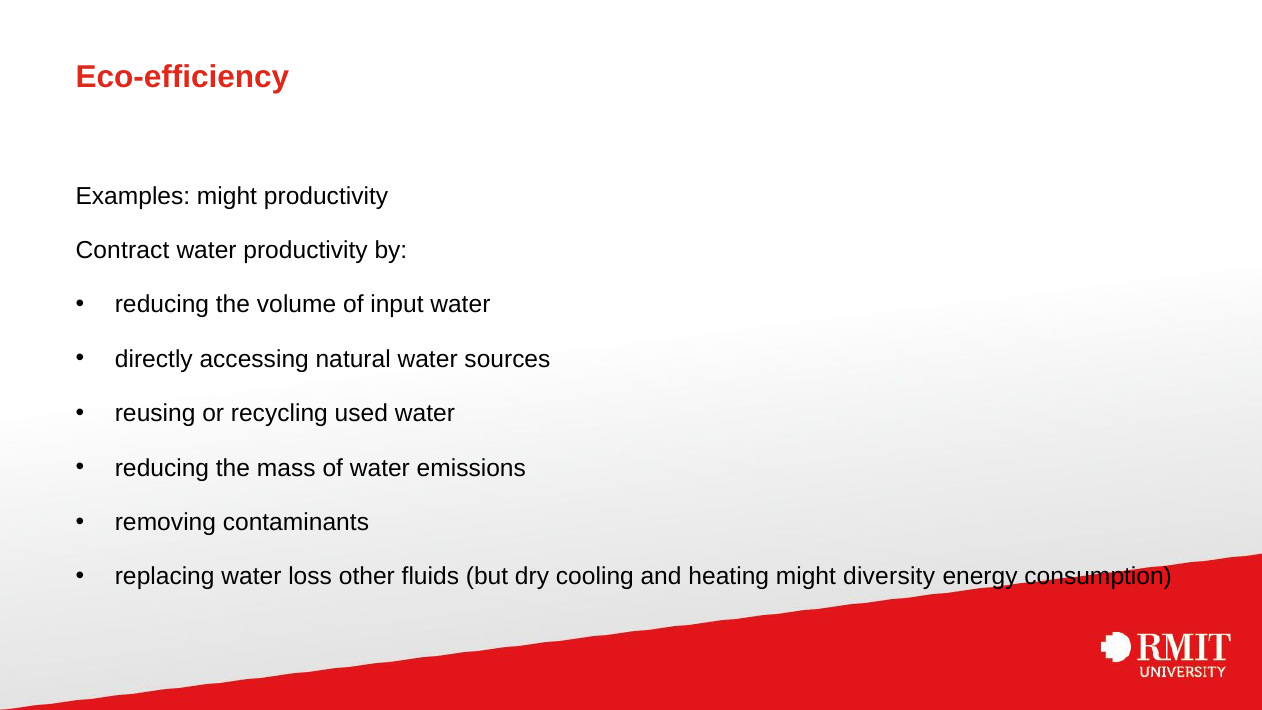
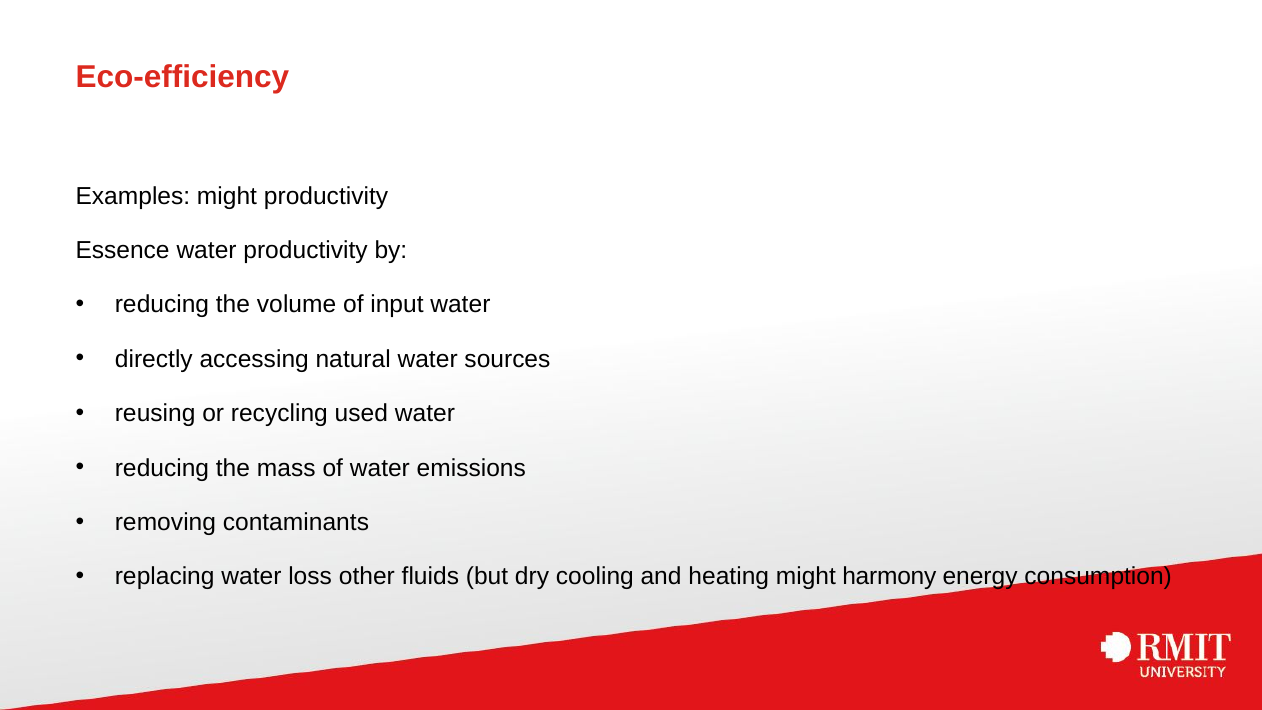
Contract: Contract -> Essence
diversity: diversity -> harmony
